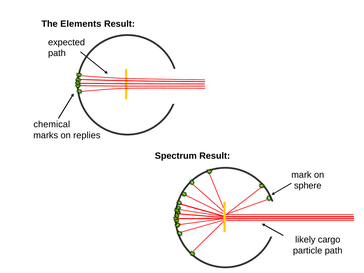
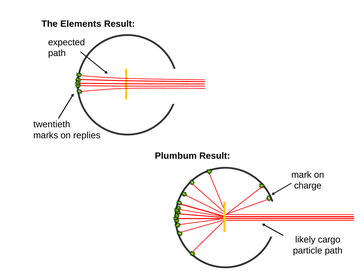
chemical: chemical -> twentieth
Spectrum: Spectrum -> Plumbum
sphere: sphere -> charge
